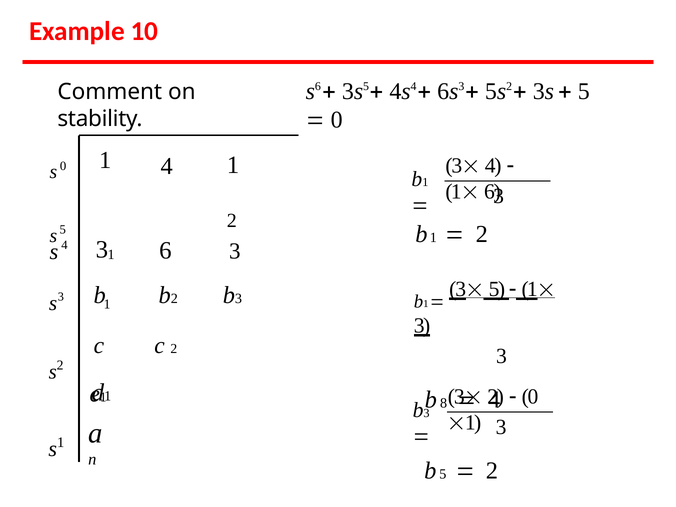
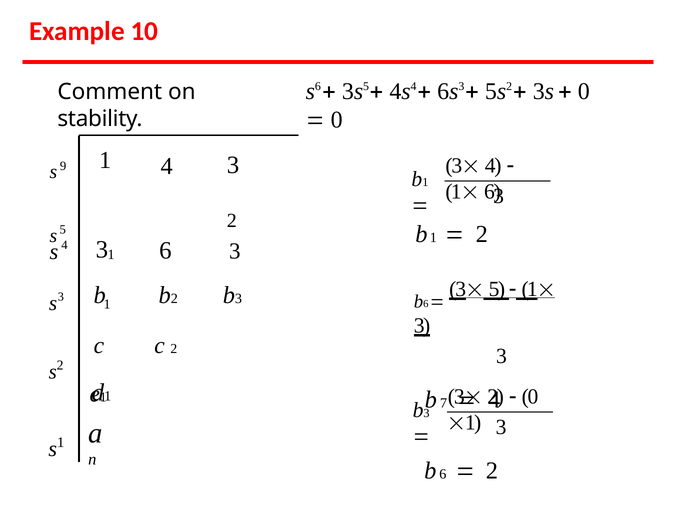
5 at (584, 91): 5 -> 0
4 1: 1 -> 3
0 at (63, 166): 0 -> 9
1 at (426, 304): 1 -> 6
8: 8 -> 7
5 at (443, 474): 5 -> 6
